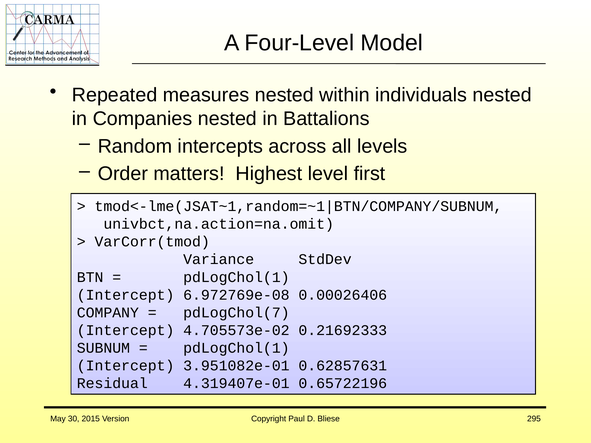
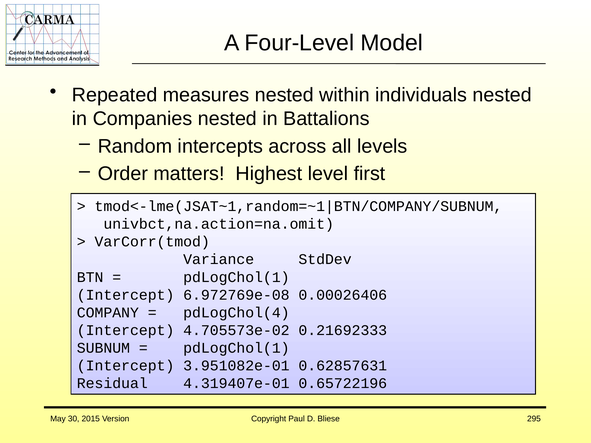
pdLogChol(7: pdLogChol(7 -> pdLogChol(4
